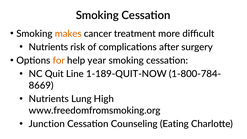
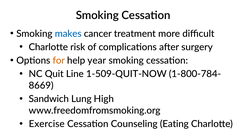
makes colour: orange -> blue
Nutrients at (48, 47): Nutrients -> Charlotte
1-189-QUIT-NOW: 1-189-QUIT-NOW -> 1-509-QUIT-NOW
Nutrients at (49, 99): Nutrients -> Sandwich
Junction: Junction -> Exercise
